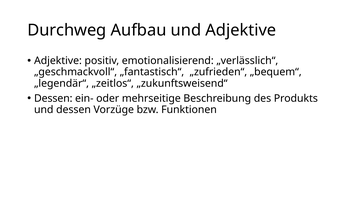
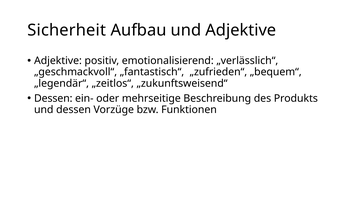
Durchweg: Durchweg -> Sicherheit
